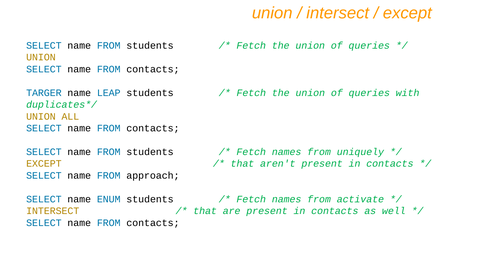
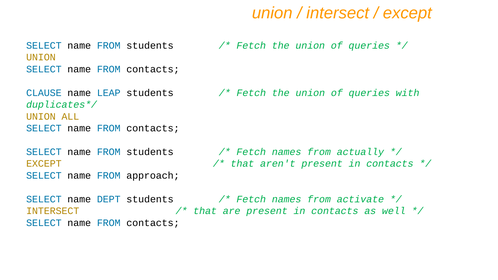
TARGER: TARGER -> CLAUSE
uniquely: uniquely -> actually
ENUM: ENUM -> DEPT
